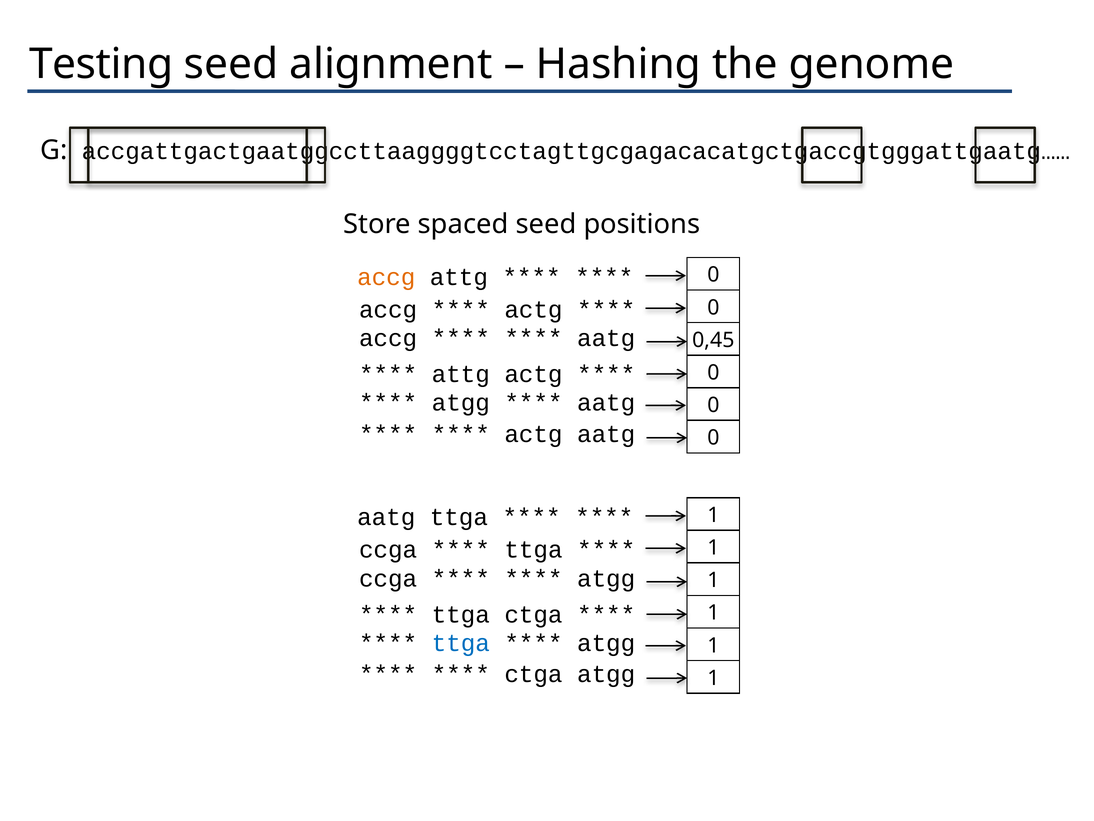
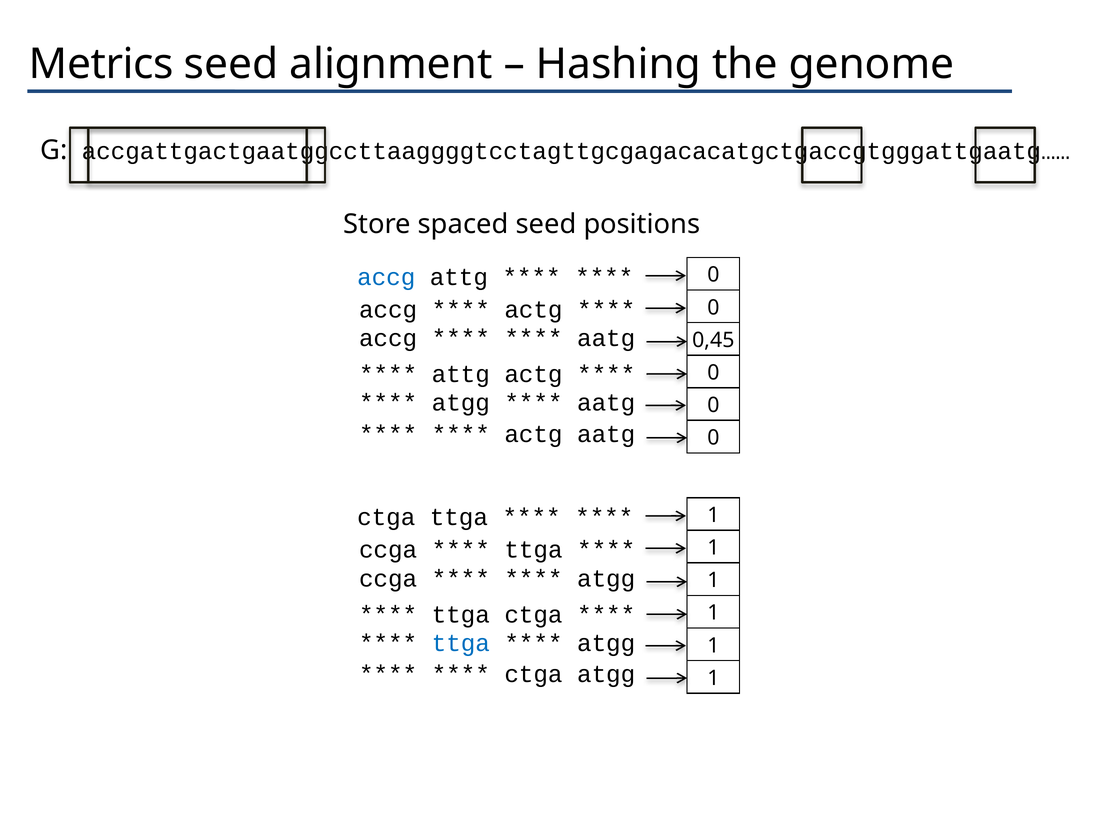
Testing: Testing -> Metrics
accg at (386, 277) colour: orange -> blue
aatg at (386, 517): aatg -> ctga
